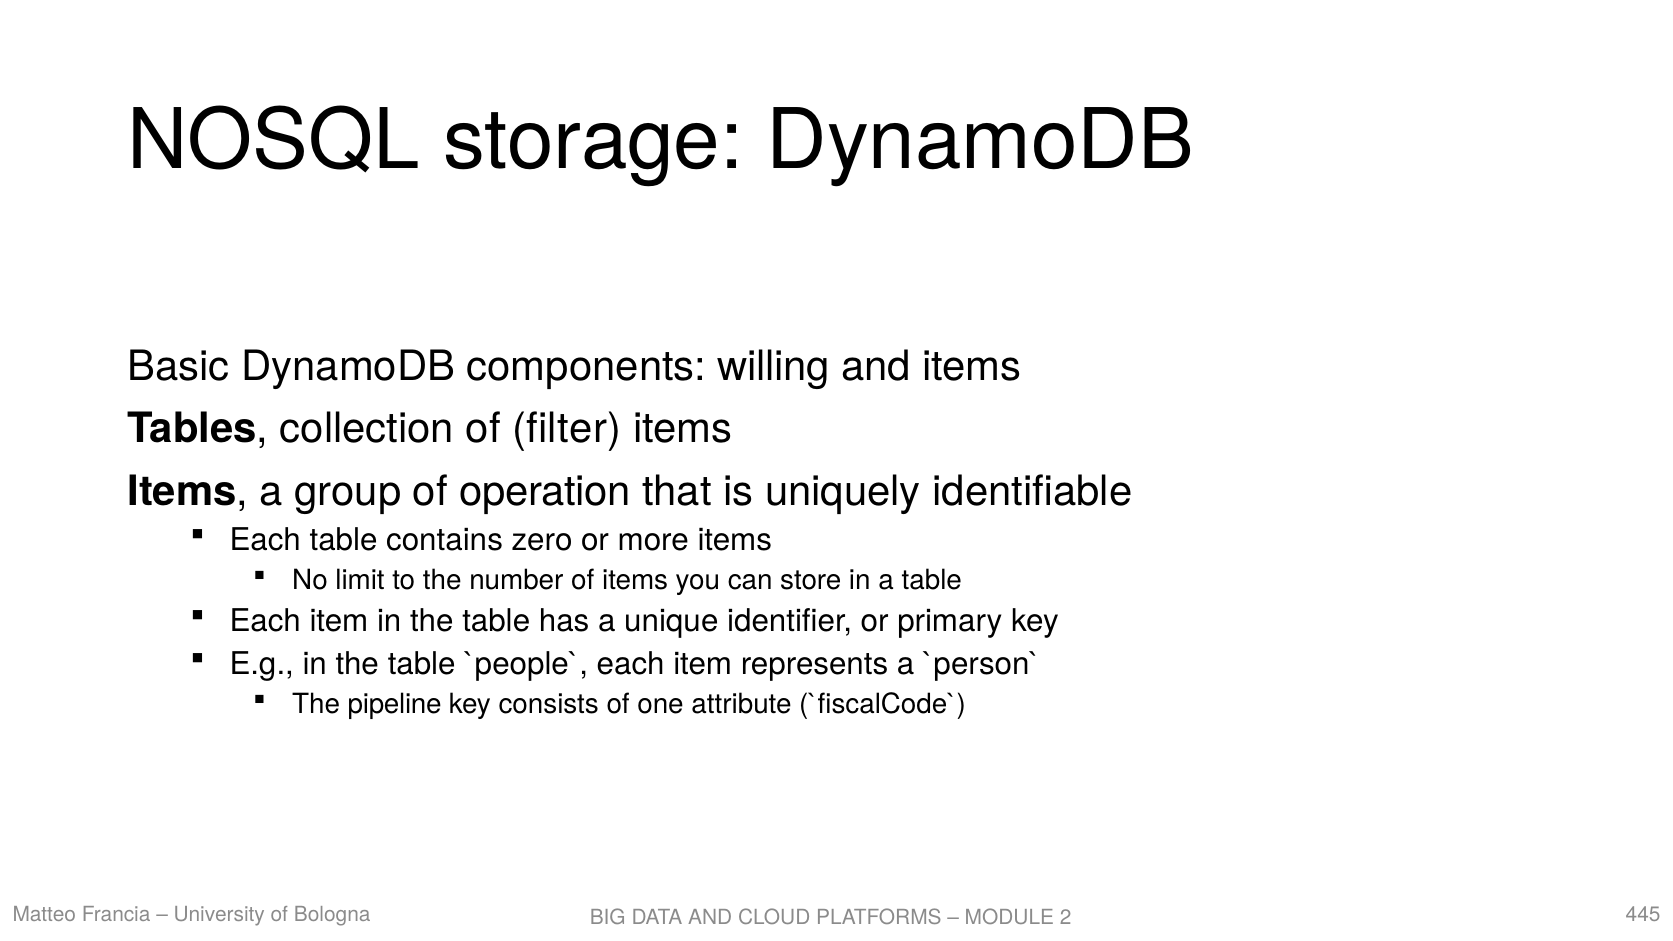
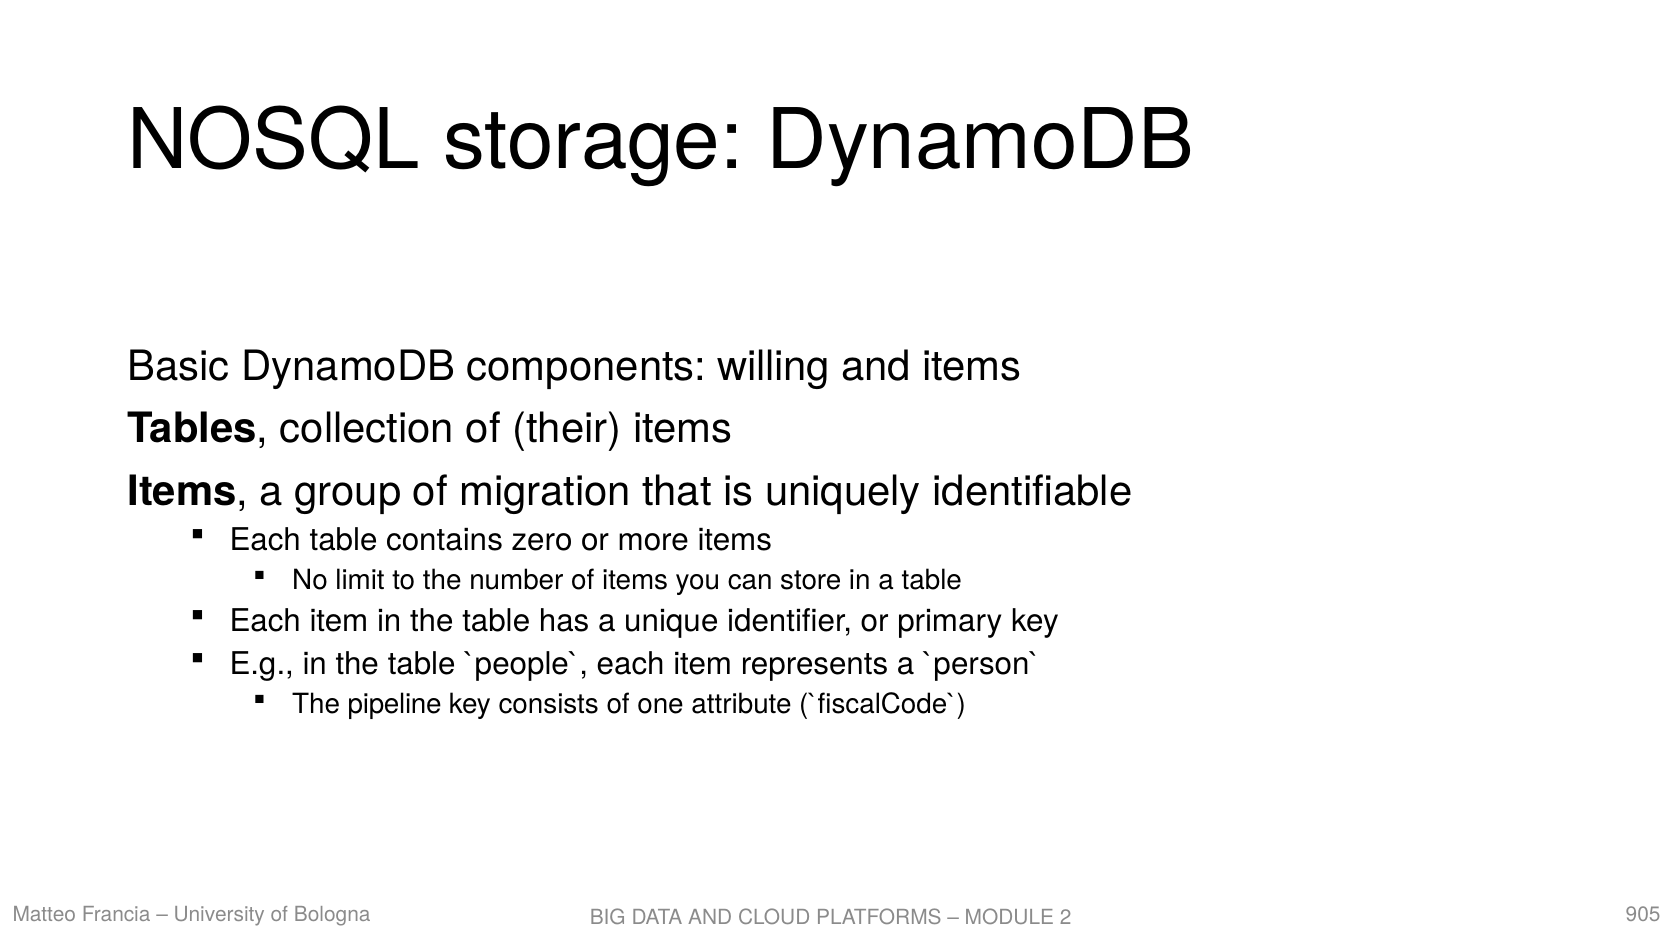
filter: filter -> their
operation: operation -> migration
445: 445 -> 905
